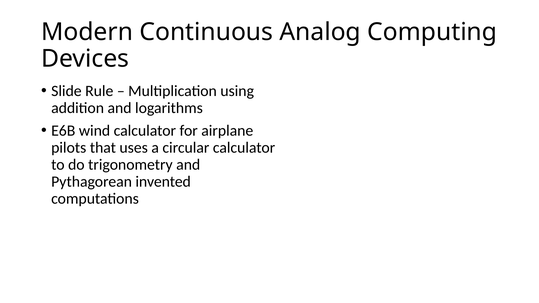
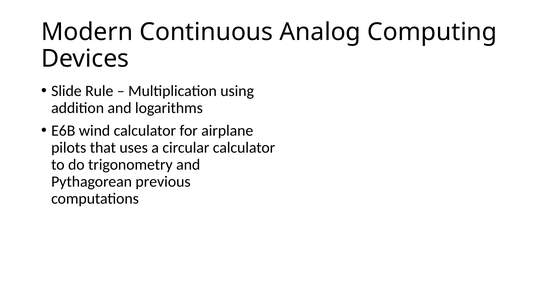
invented: invented -> previous
